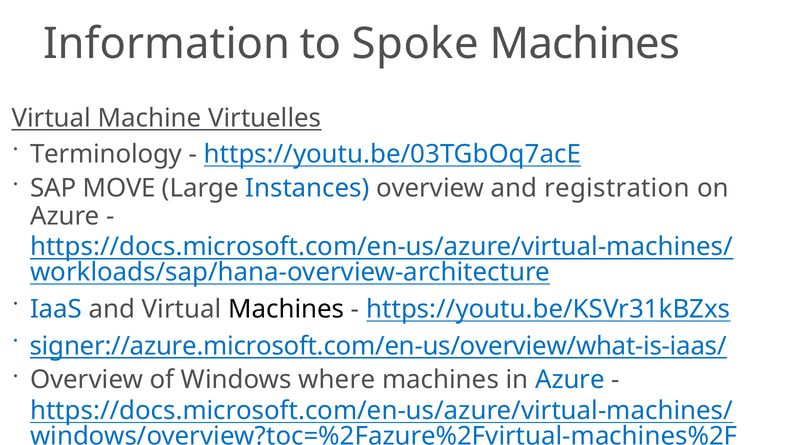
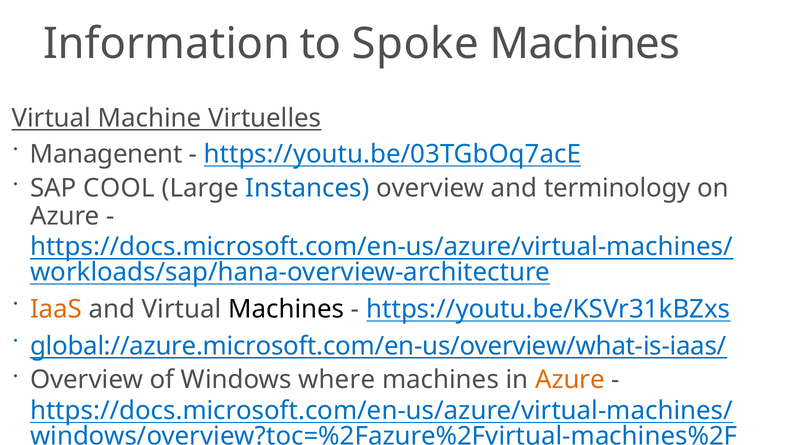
Terminology: Terminology -> Managenent
MOVE: MOVE -> COOL
registration: registration -> terminology
IaaS colour: blue -> orange
signer://azure.microsoft.com/en-us/overview/what-is-iaas/: signer://azure.microsoft.com/en-us/overview/what-is-iaas/ -> global://azure.microsoft.com/en-us/overview/what-is-iaas/
Azure at (570, 380) colour: blue -> orange
